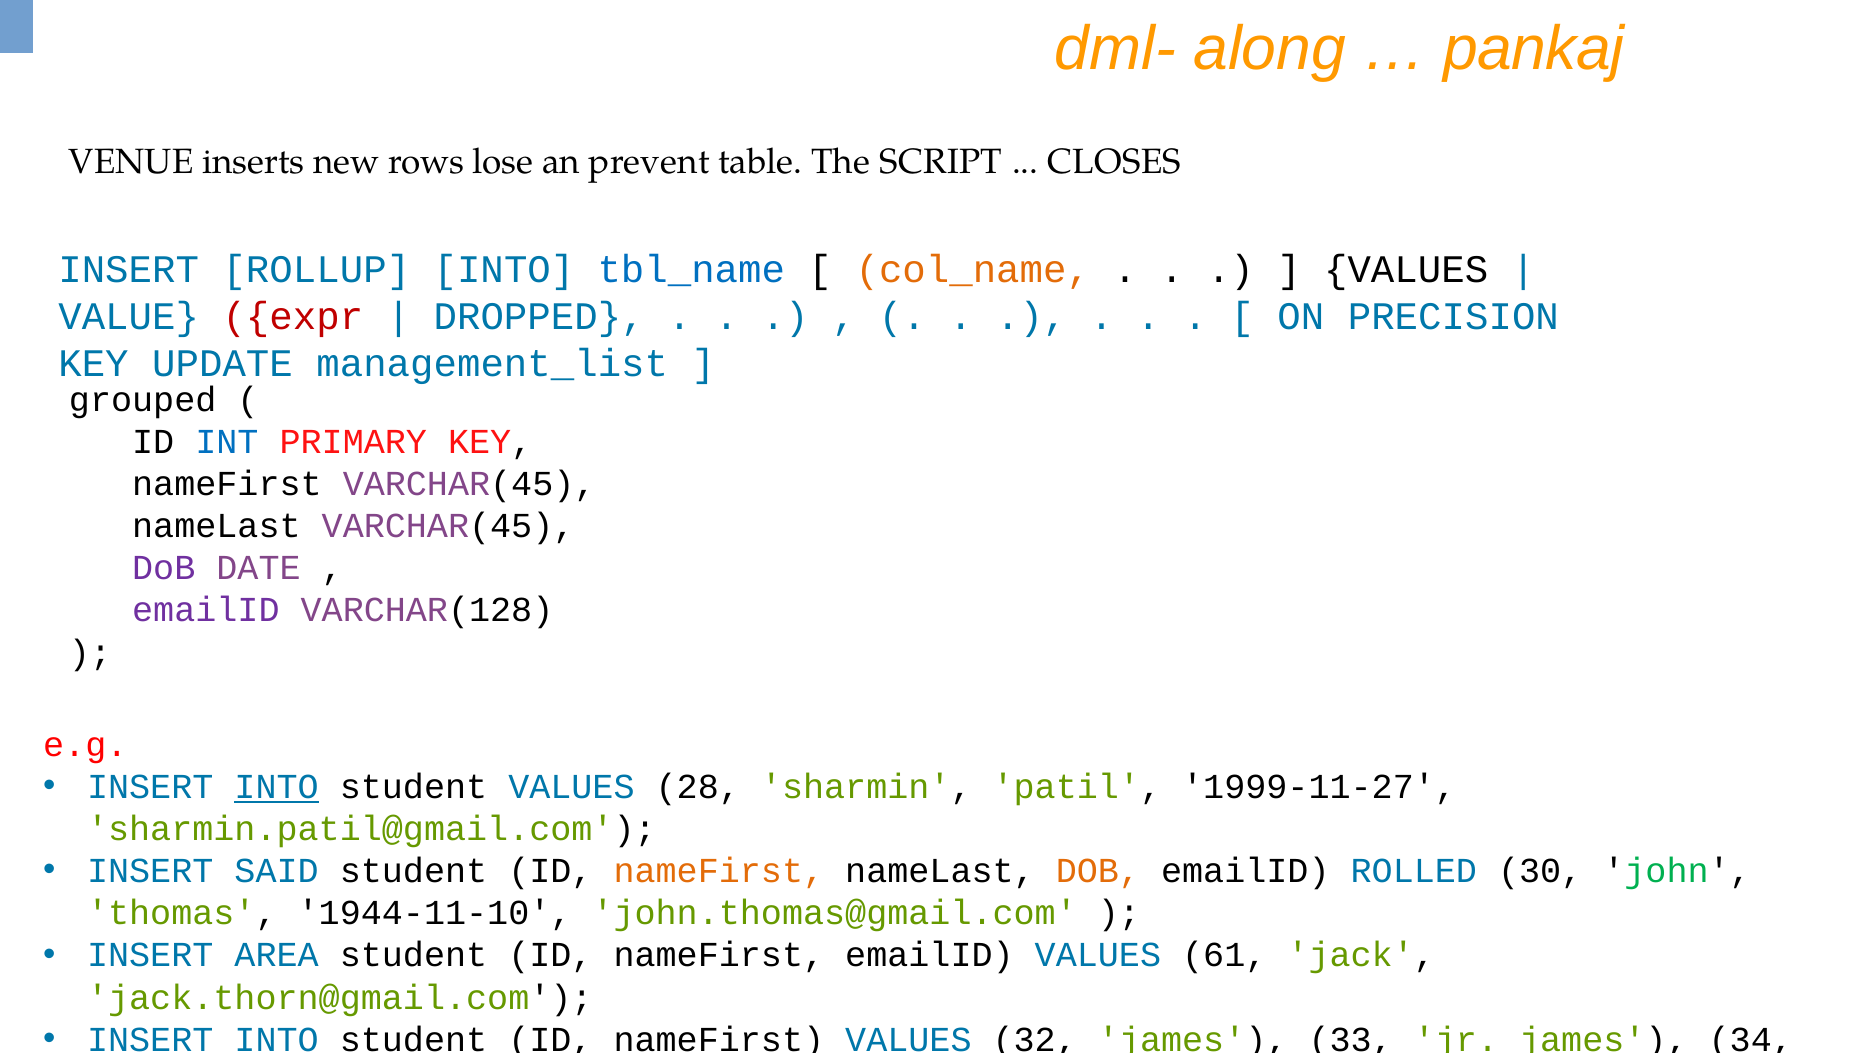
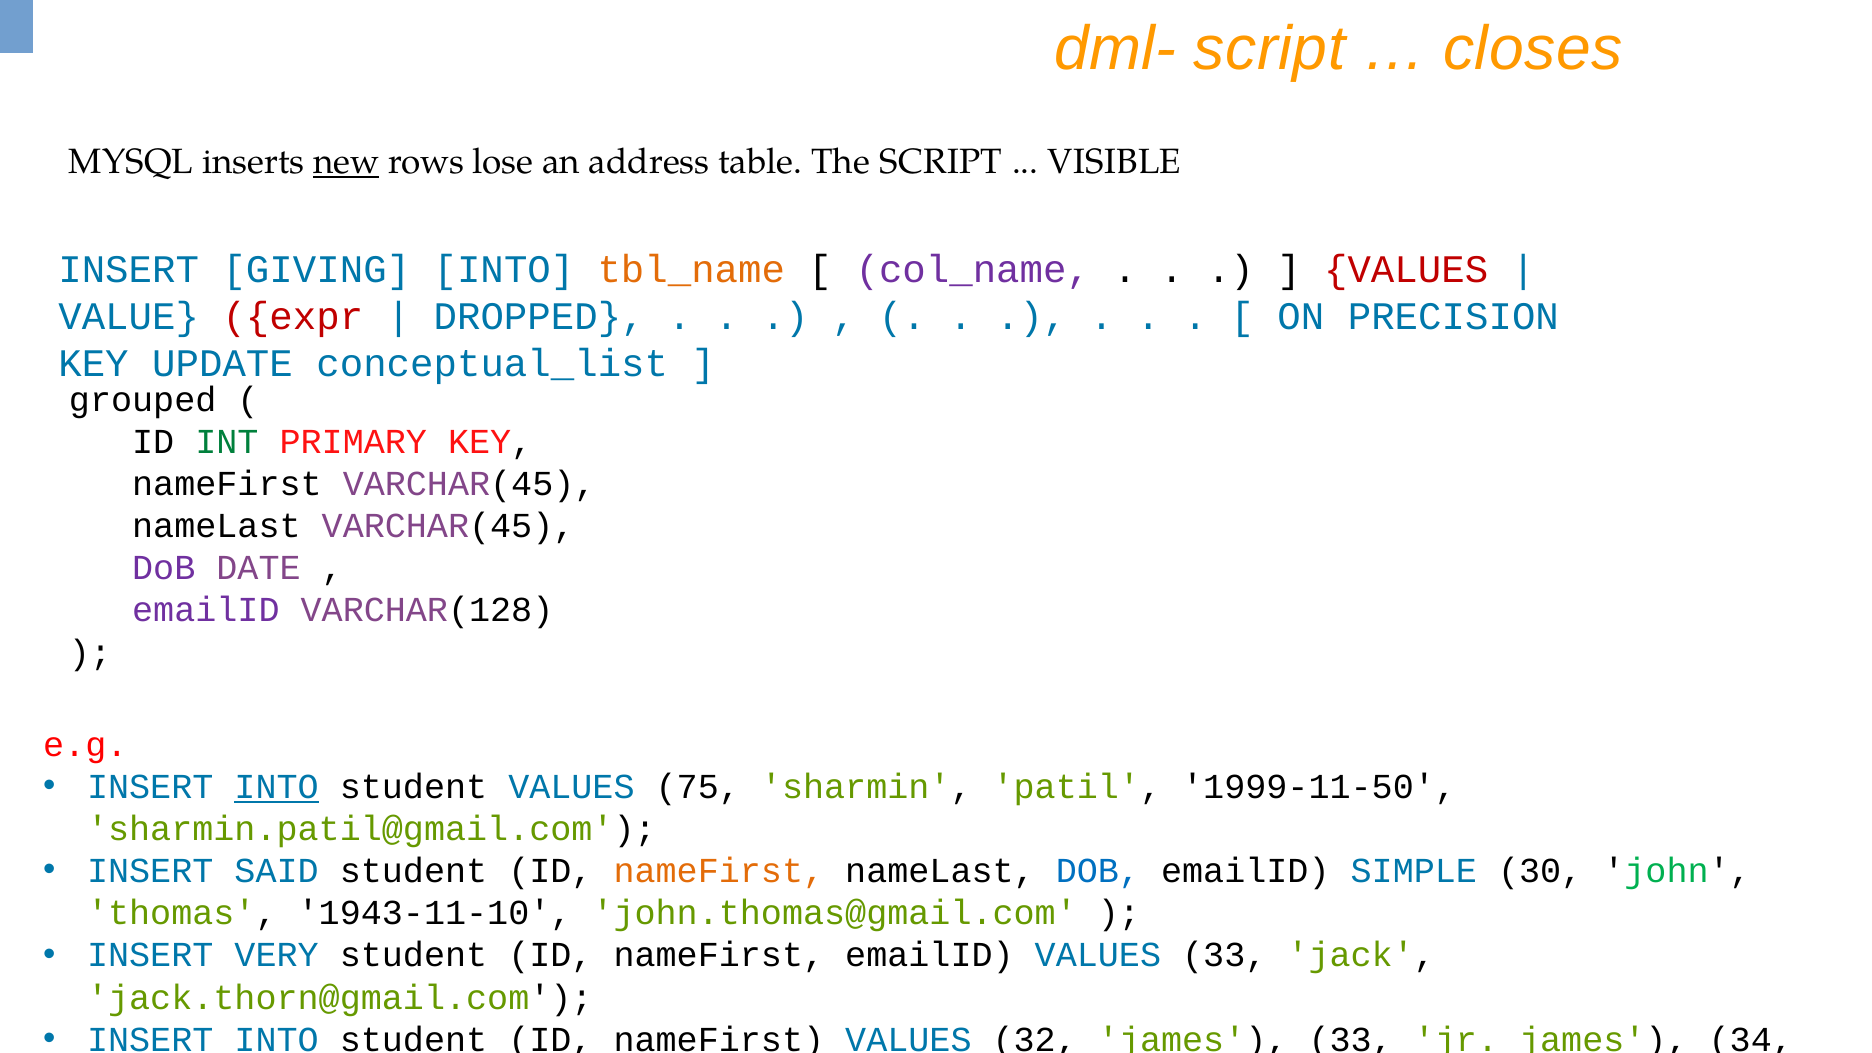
dml- along: along -> script
pankaj: pankaj -> closes
VENUE: VENUE -> MYSQL
new underline: none -> present
prevent: prevent -> address
CLOSES: CLOSES -> VISIBLE
ROLLUP: ROLLUP -> GIVING
tbl_name colour: blue -> orange
col_name colour: orange -> purple
VALUES at (1406, 270) colour: black -> red
management_list: management_list -> conceptual_list
INT colour: blue -> green
28: 28 -> 75
1999-11-27: 1999-11-27 -> 1999-11-50
DOB at (1098, 871) colour: orange -> blue
ROLLED: ROLLED -> SIMPLE
1944-11-10: 1944-11-10 -> 1943-11-10
AREA: AREA -> VERY
VALUES 61: 61 -> 33
